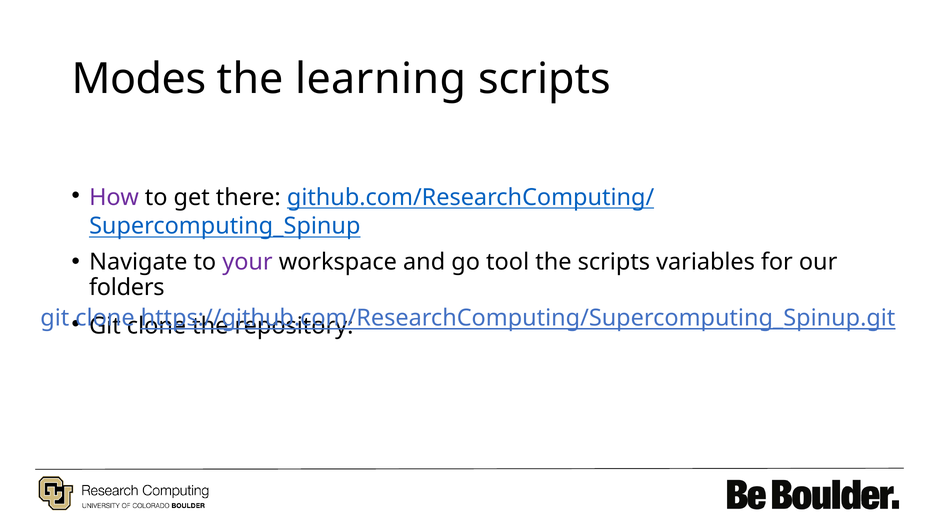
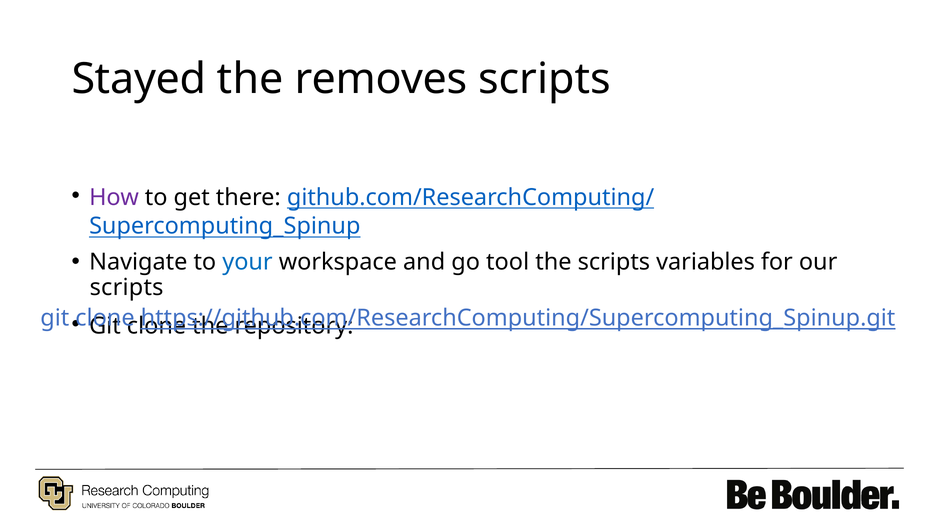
Modes: Modes -> Stayed
learning: learning -> removes
your colour: purple -> blue
folders at (127, 287): folders -> scripts
